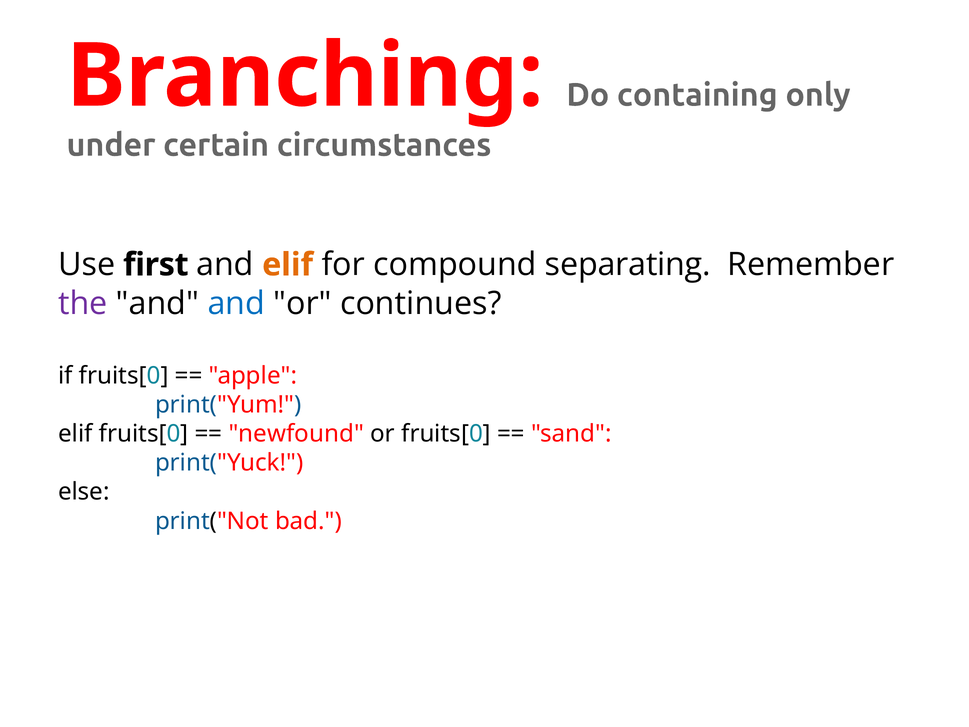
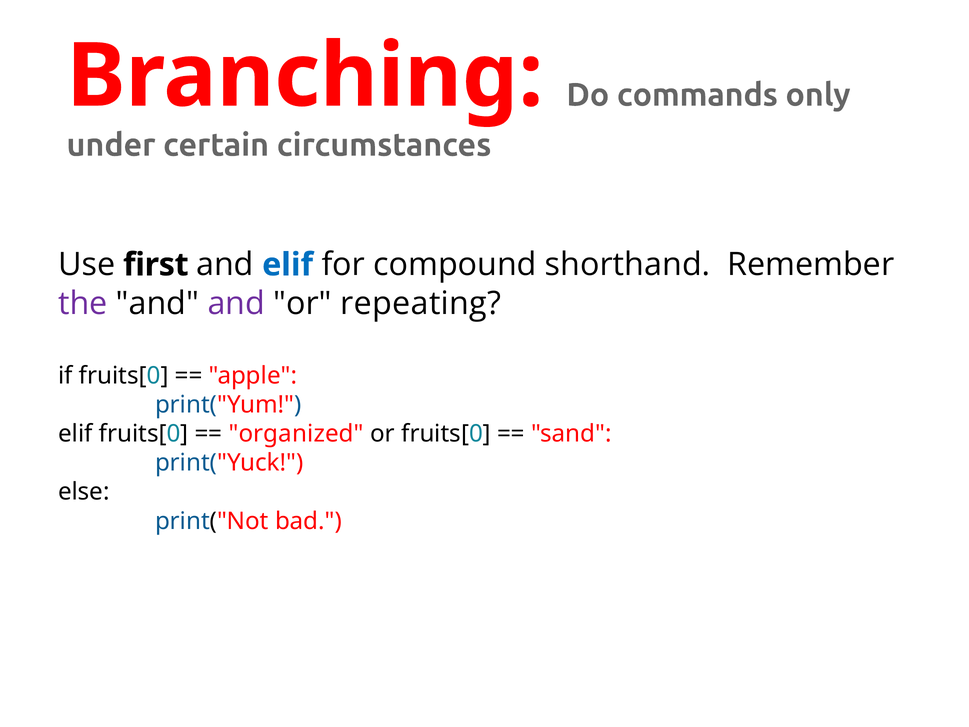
containing: containing -> commands
elif at (288, 265) colour: orange -> blue
separating: separating -> shorthand
and at (236, 303) colour: blue -> purple
continues: continues -> repeating
newfound: newfound -> organized
